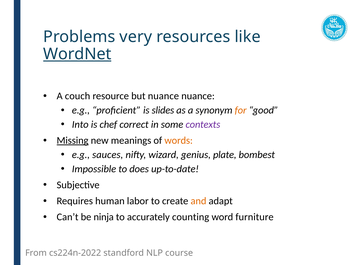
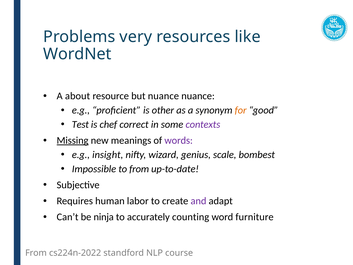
WordNet underline: present -> none
couch: couch -> about
slides: slides -> other
Into: Into -> Test
words colour: orange -> purple
sauces: sauces -> insight
plate: plate -> scale
to does: does -> from
and colour: orange -> purple
